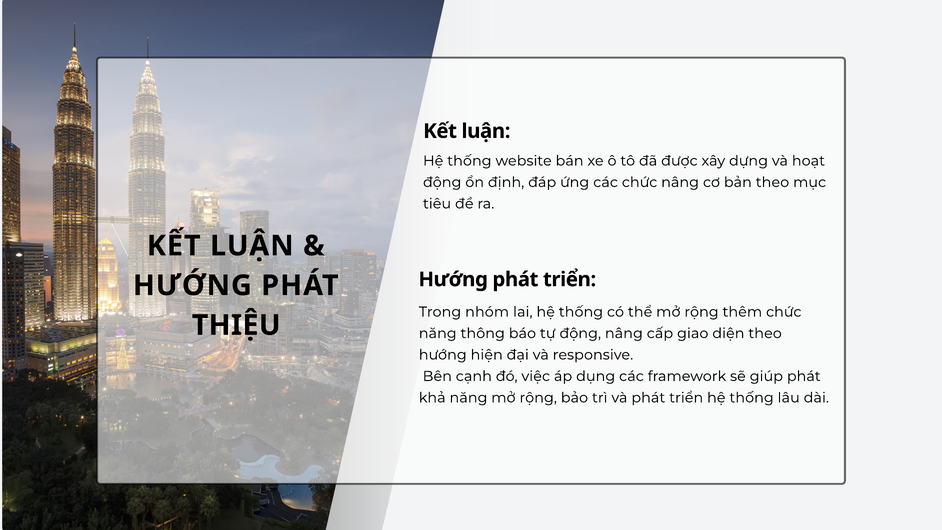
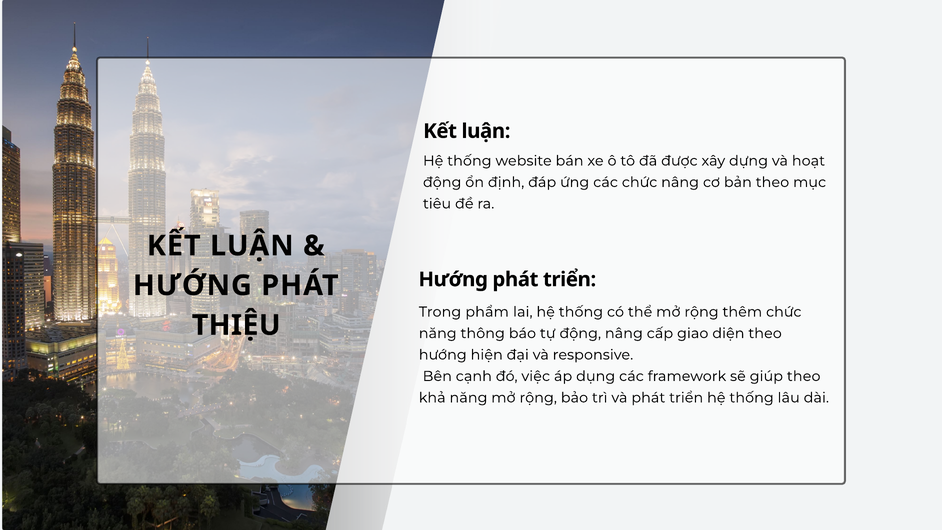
nhóm: nhóm -> phẩm
giúp phát: phát -> theo
